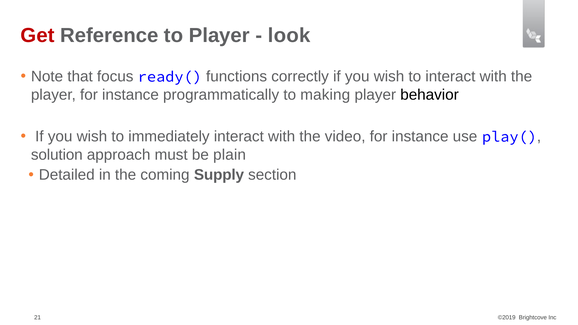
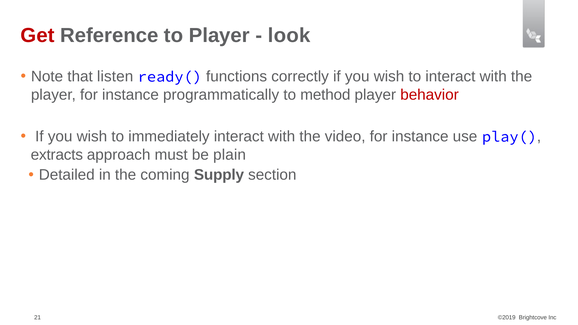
focus: focus -> listen
making: making -> method
behavior colour: black -> red
solution: solution -> extracts
